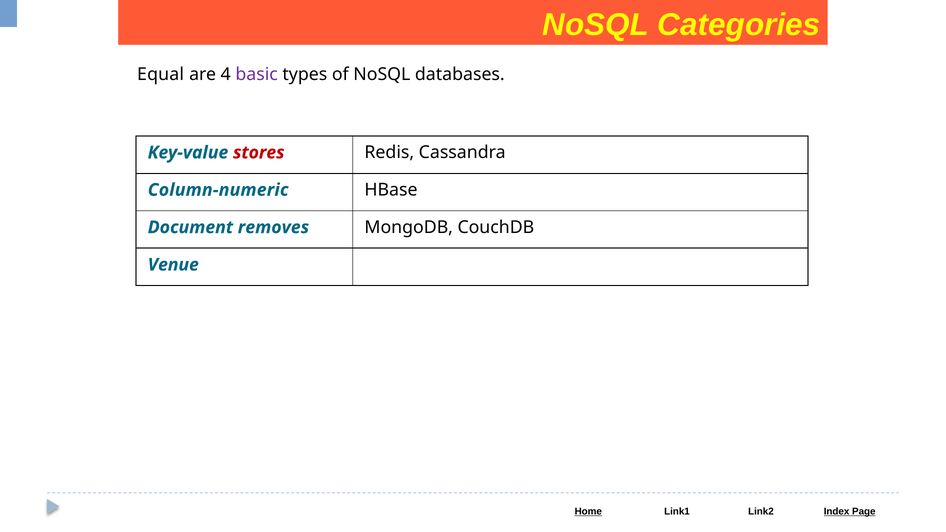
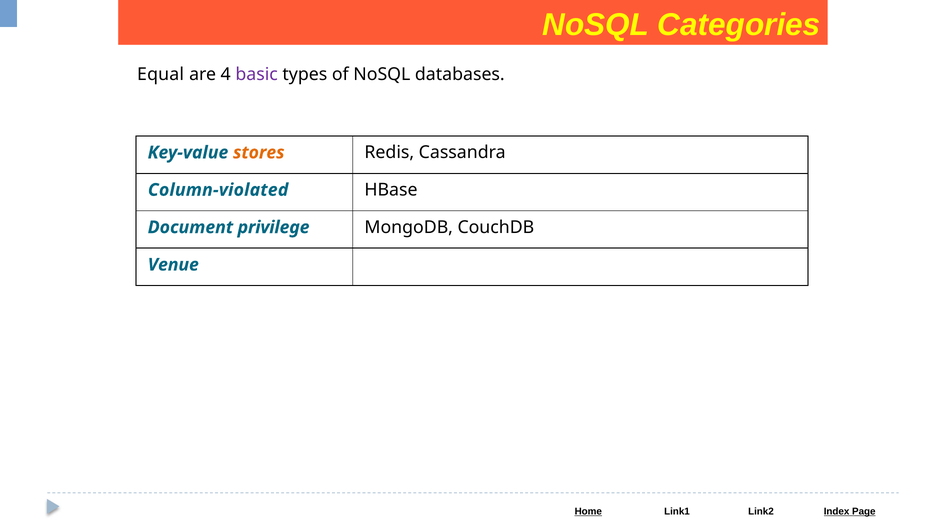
stores colour: red -> orange
Column-numeric: Column-numeric -> Column-violated
removes: removes -> privilege
